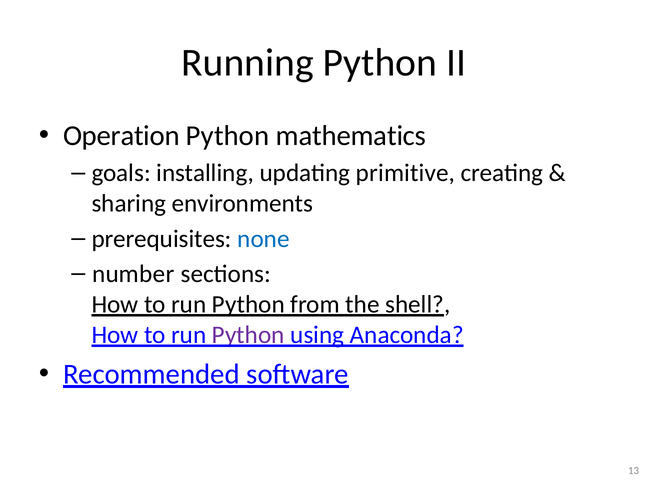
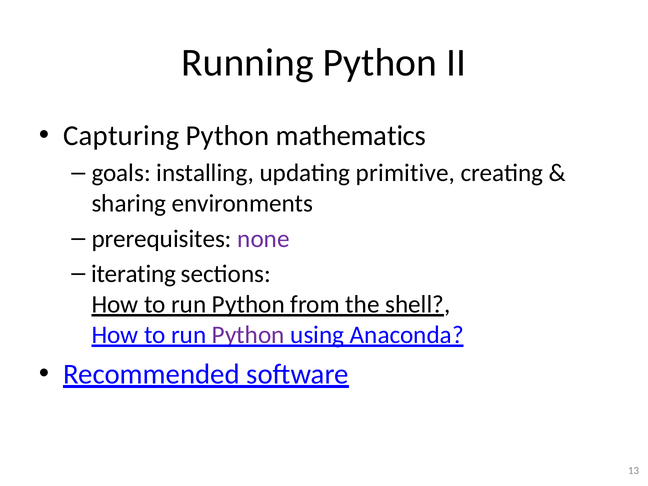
Operation: Operation -> Capturing
none colour: blue -> purple
number: number -> iterating
